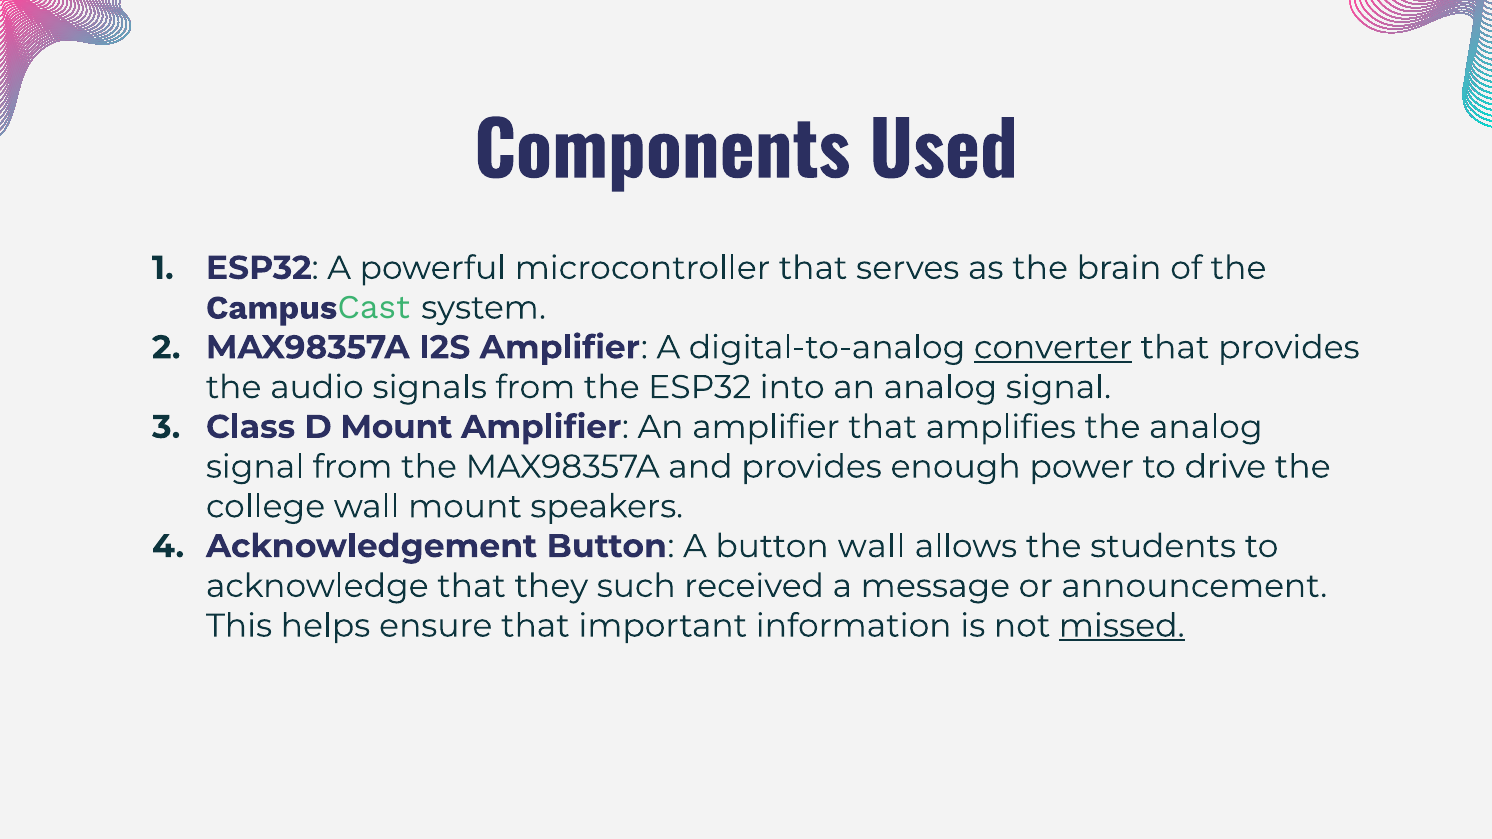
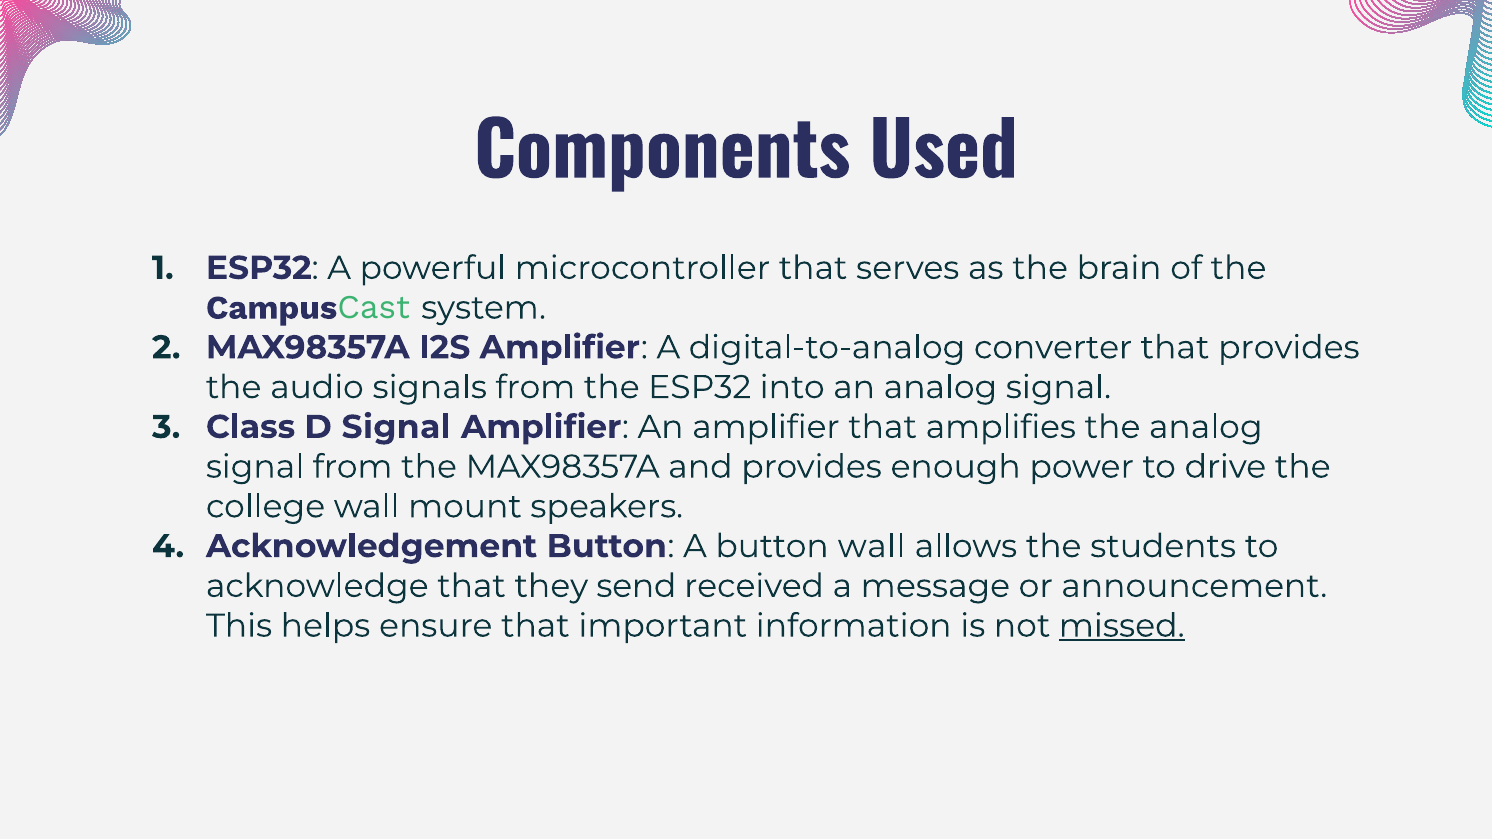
converter underline: present -> none
D Mount: Mount -> Signal
such: such -> send
